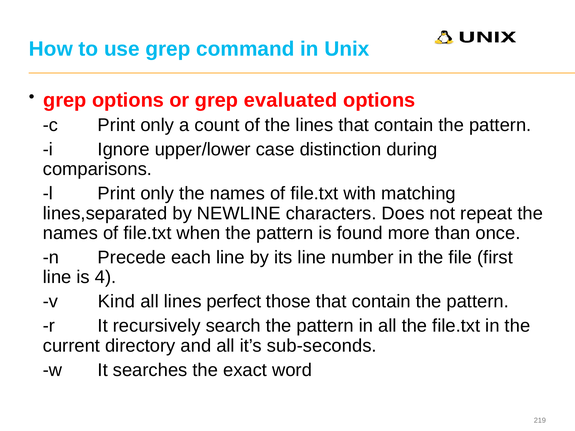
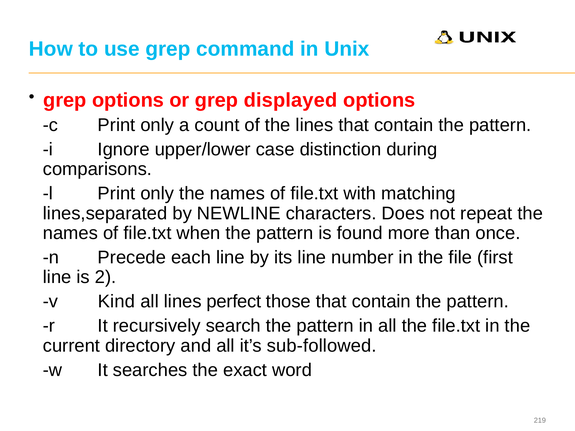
evaluated: evaluated -> displayed
4: 4 -> 2
sub-seconds: sub-seconds -> sub-followed
